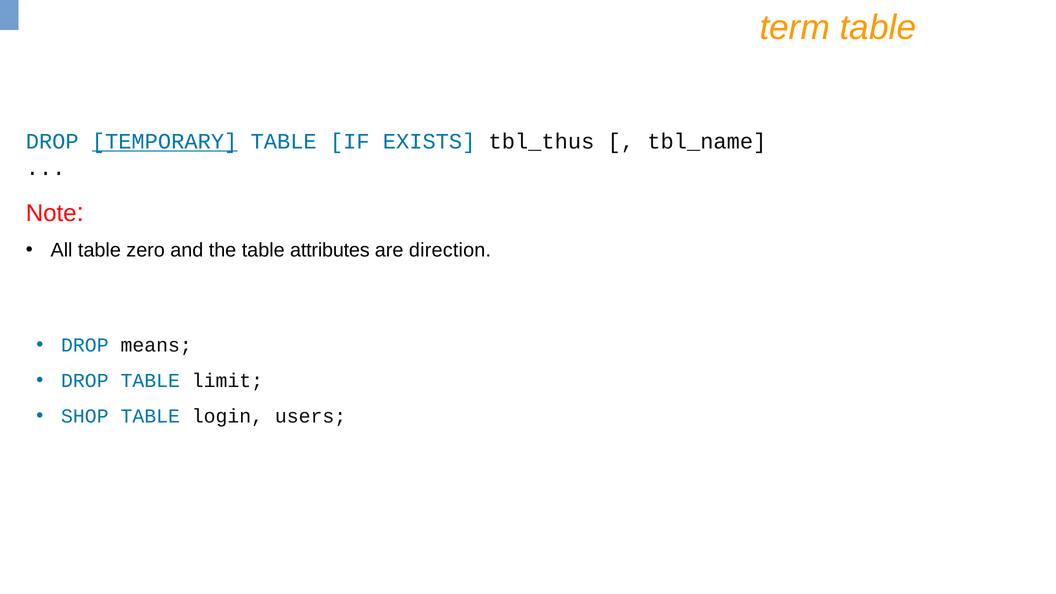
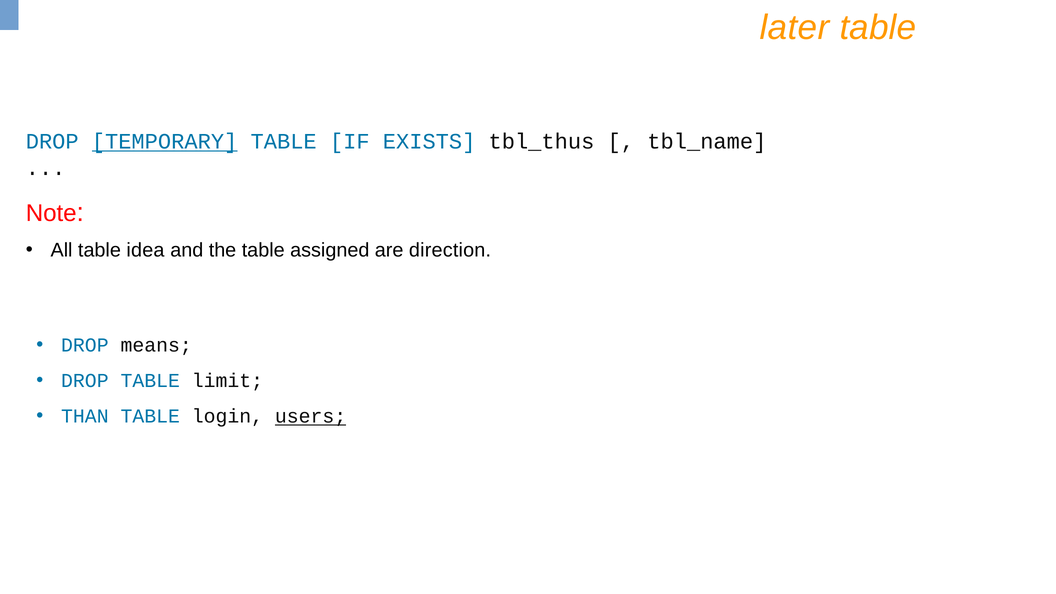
term: term -> later
zero: zero -> idea
attributes: attributes -> assigned
SHOP: SHOP -> THAN
users underline: none -> present
